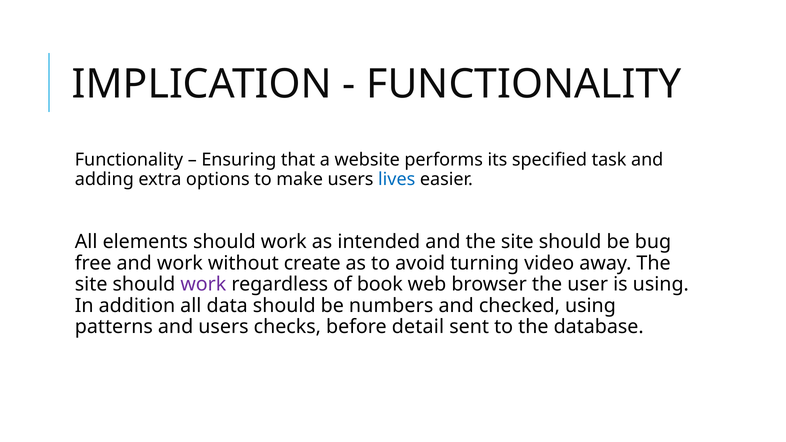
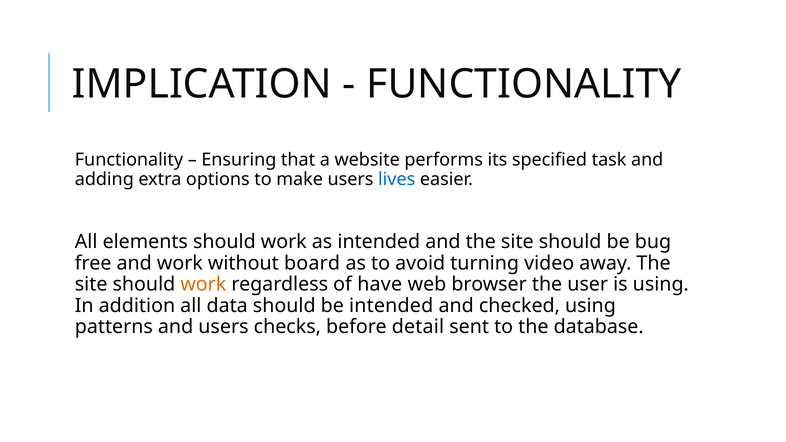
create: create -> board
work at (203, 284) colour: purple -> orange
book: book -> have
be numbers: numbers -> intended
